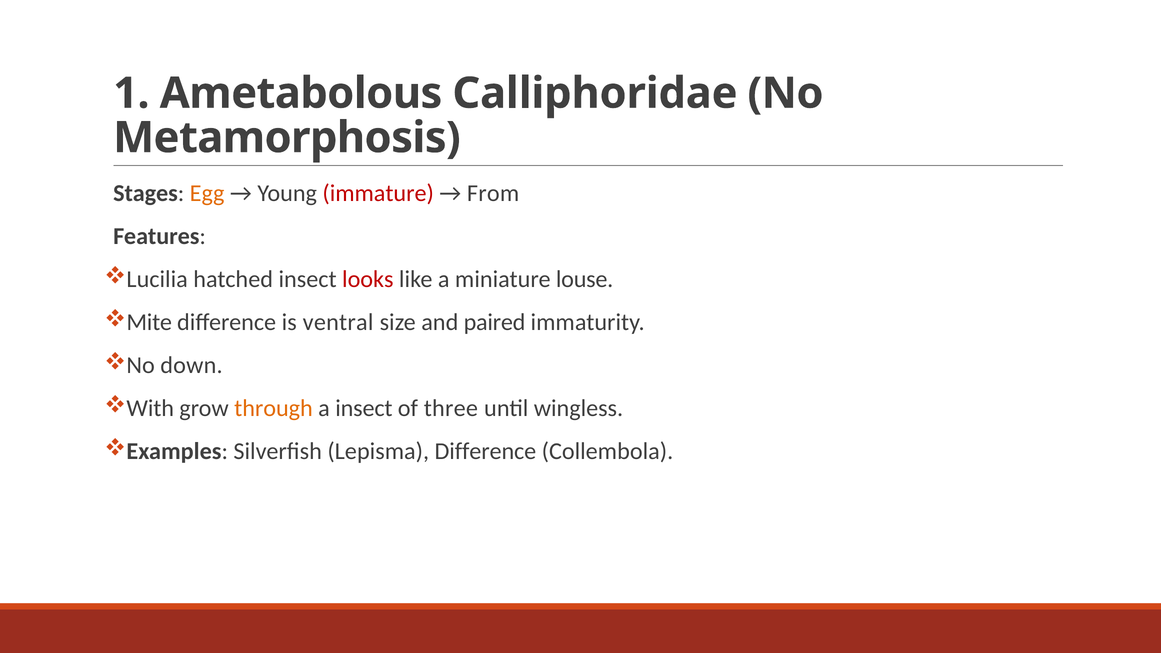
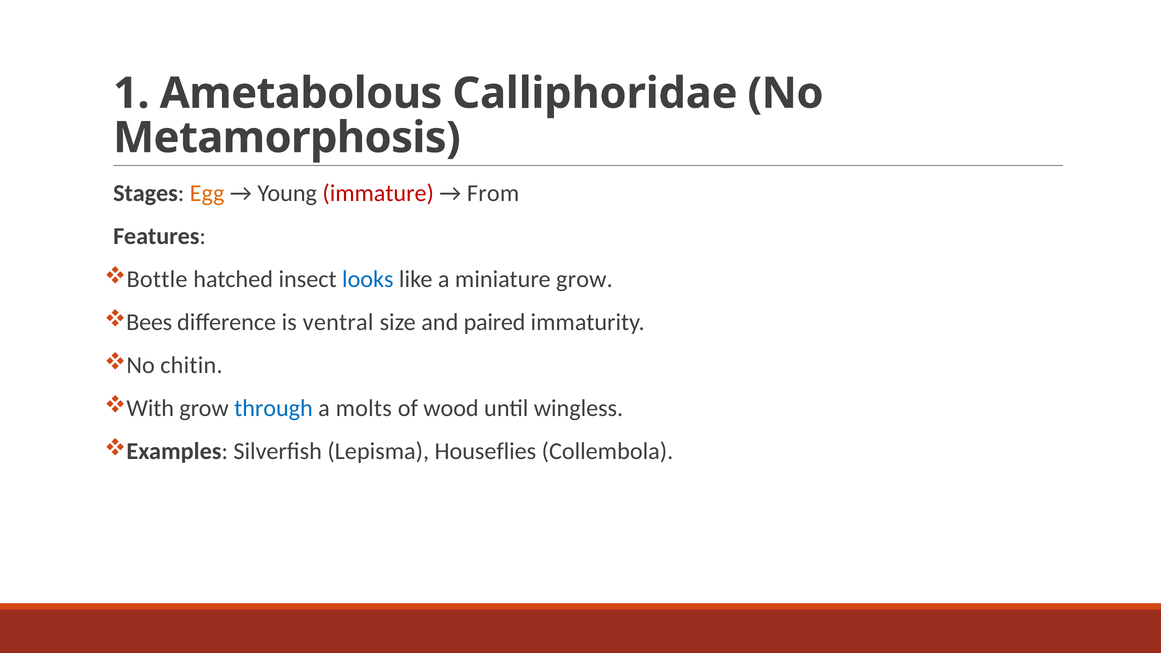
Lucilia: Lucilia -> Bottle
looks colour: red -> blue
miniature louse: louse -> grow
Mite: Mite -> Bees
down: down -> chitin
through colour: orange -> blue
a insect: insect -> molts
three: three -> wood
Lepisma Difference: Difference -> Houseflies
